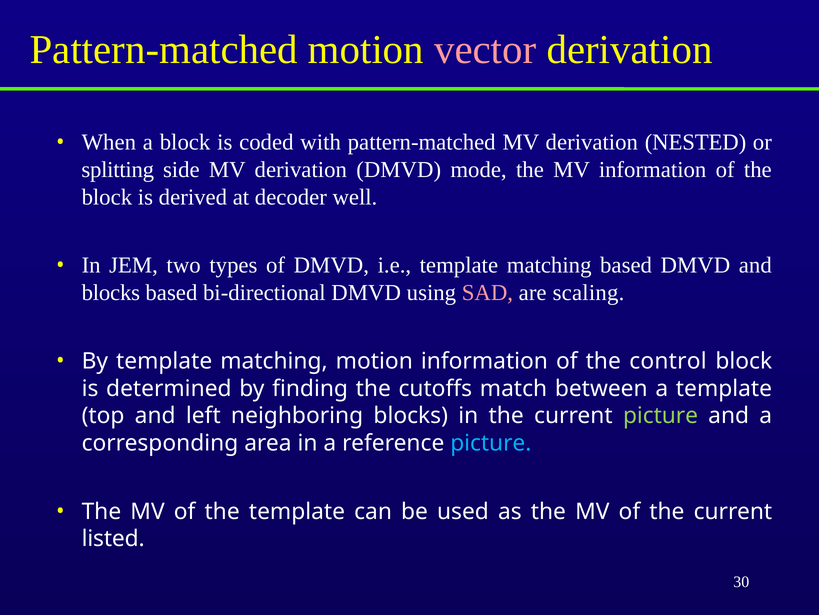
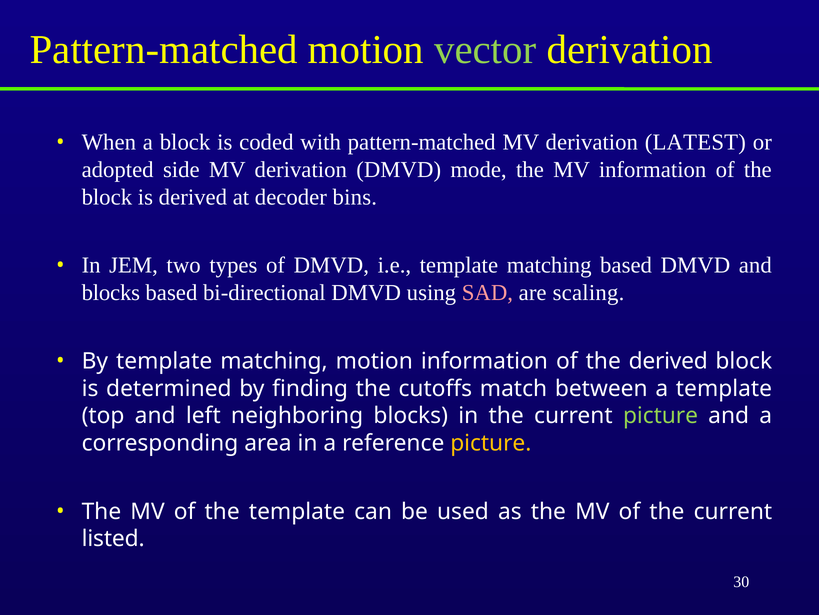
vector colour: pink -> light green
NESTED: NESTED -> LATEST
splitting: splitting -> adopted
well: well -> bins
the control: control -> derived
picture at (491, 443) colour: light blue -> yellow
